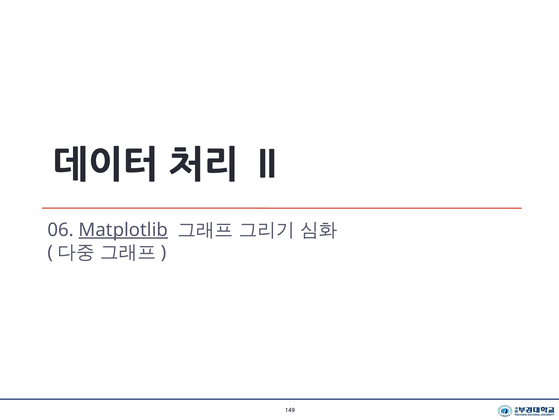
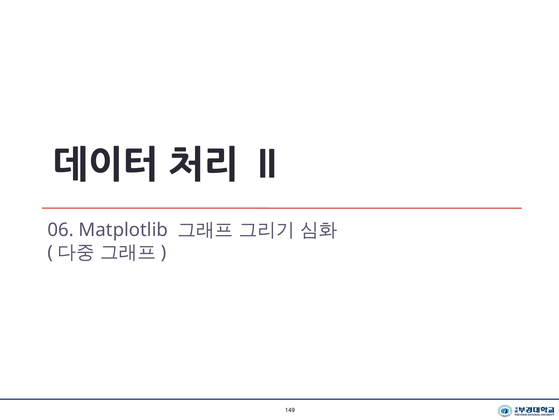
Matplotlib underline: present -> none
